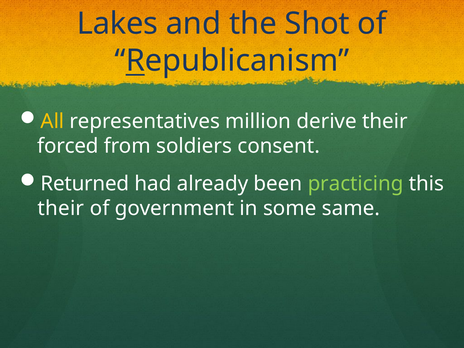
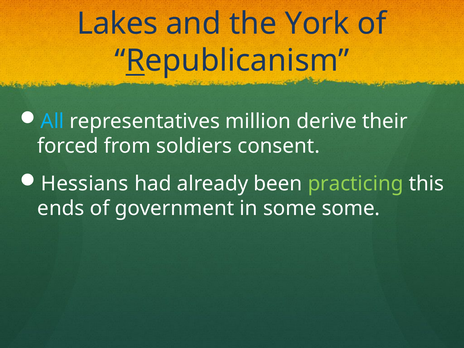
Shot: Shot -> York
All colour: yellow -> light blue
Returned: Returned -> Hessians
their at (61, 208): their -> ends
some same: same -> some
